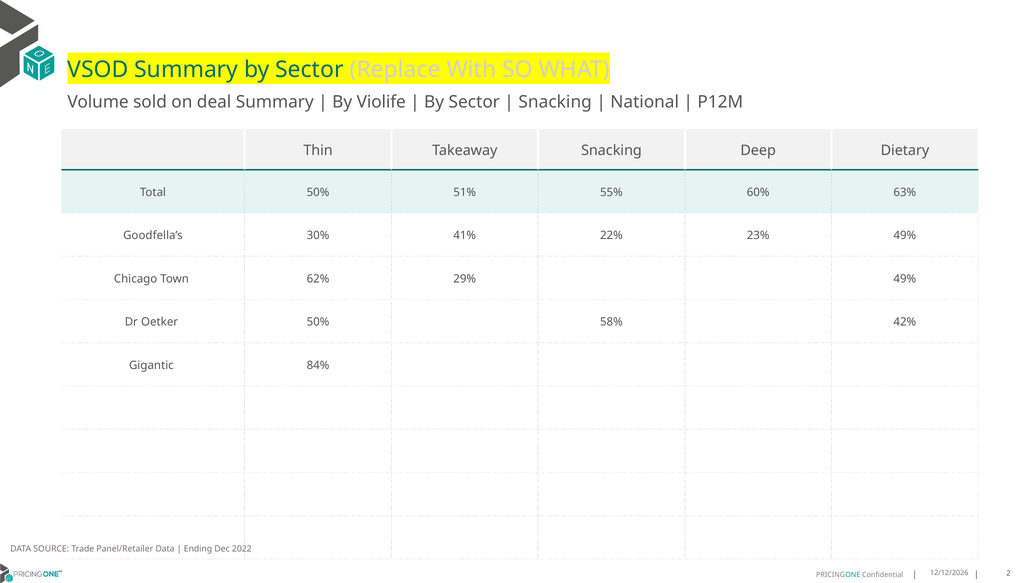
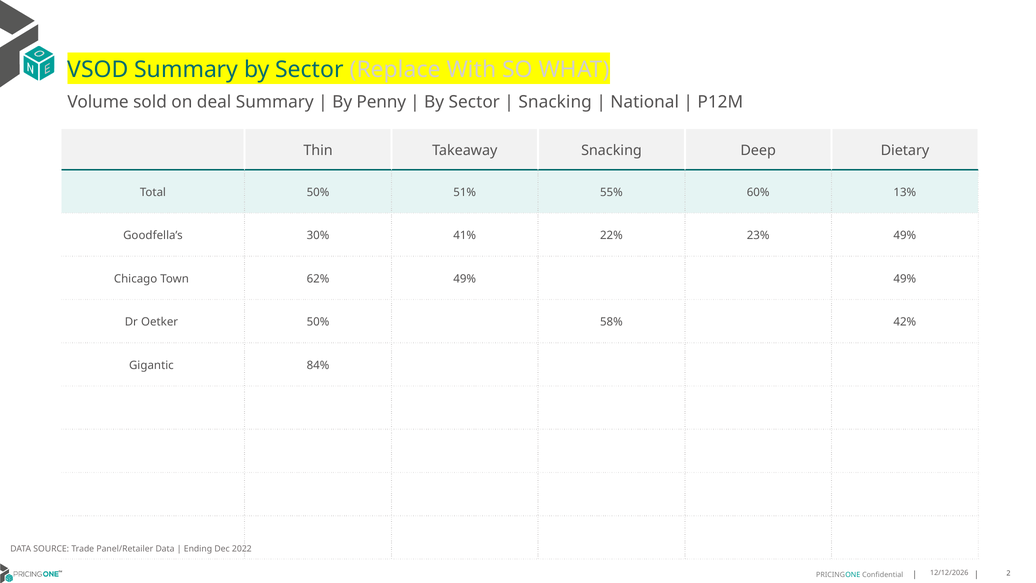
Violife: Violife -> Penny
63%: 63% -> 13%
62% 29%: 29% -> 49%
